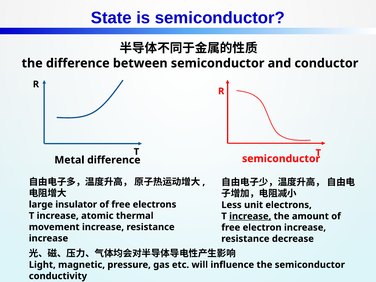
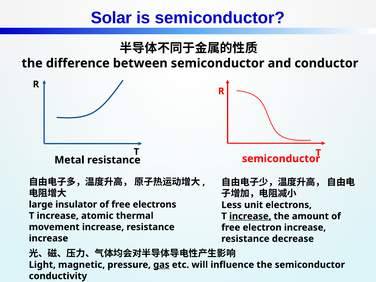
State: State -> Solar
Metal difference: difference -> resistance
gas underline: none -> present
